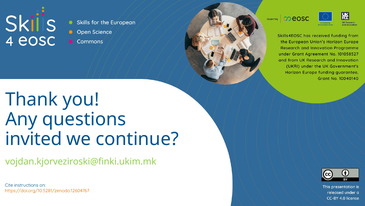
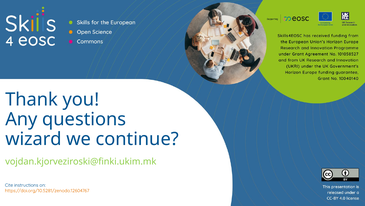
invited: invited -> wizard
